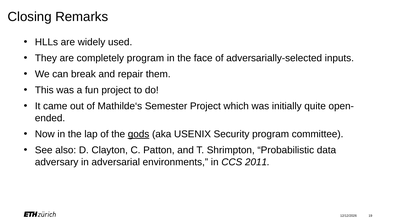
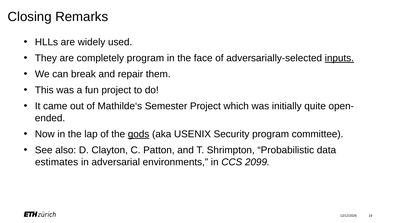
inputs underline: none -> present
adversary: adversary -> estimates
2011: 2011 -> 2099
